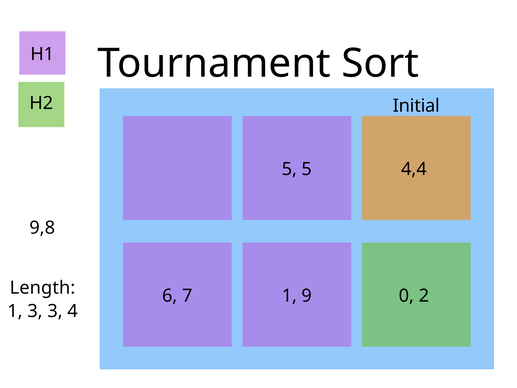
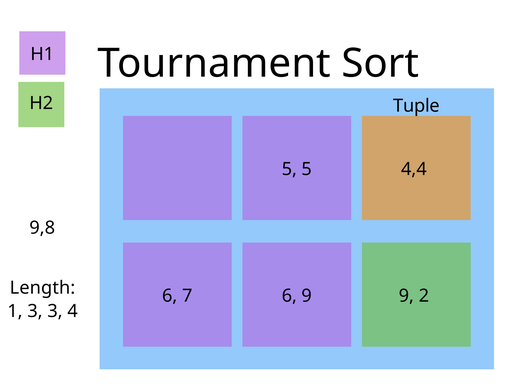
Initial: Initial -> Tuple
7 1: 1 -> 6
0 at (406, 296): 0 -> 9
